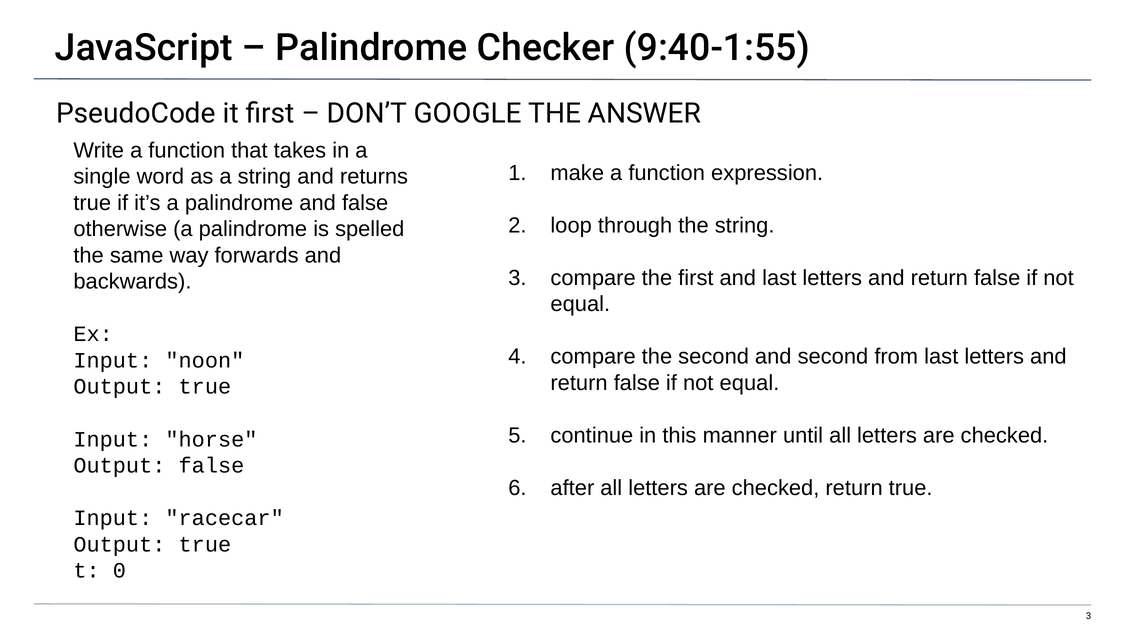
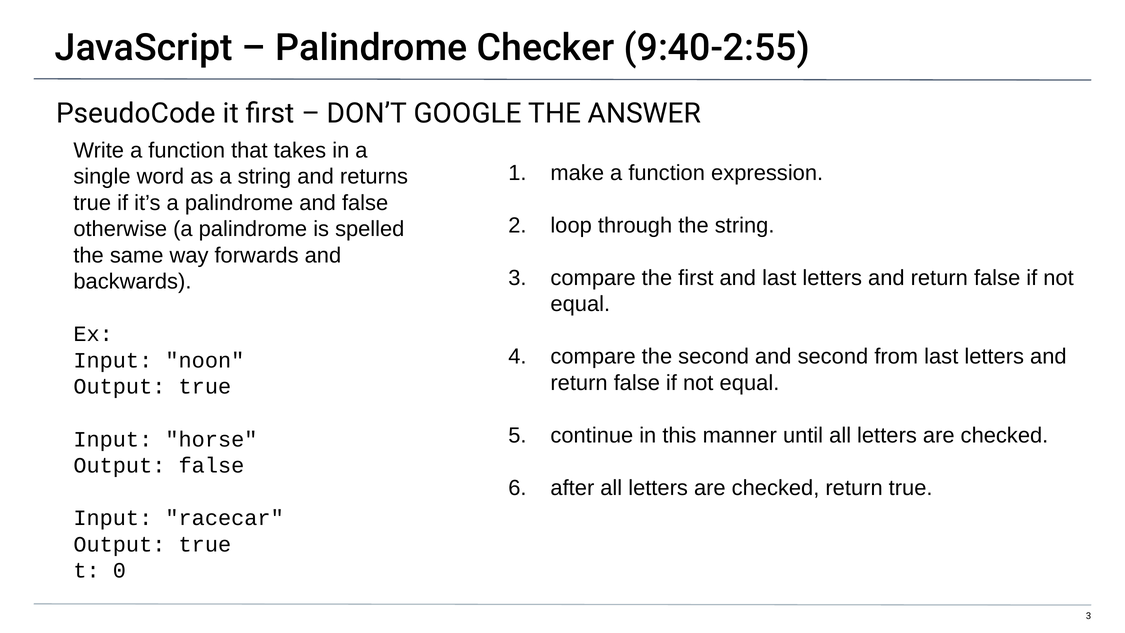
9:40-1:55: 9:40-1:55 -> 9:40-2:55
